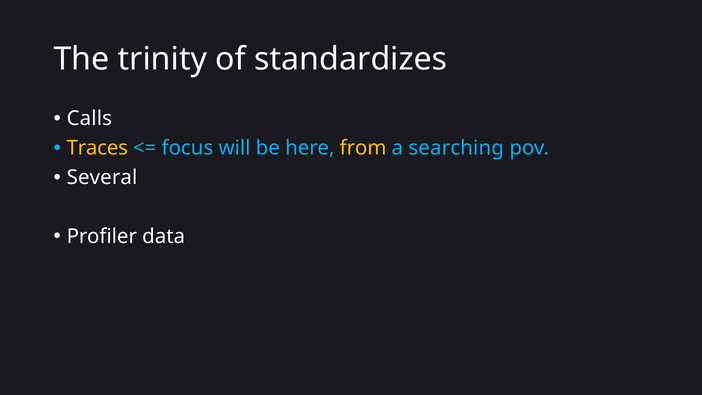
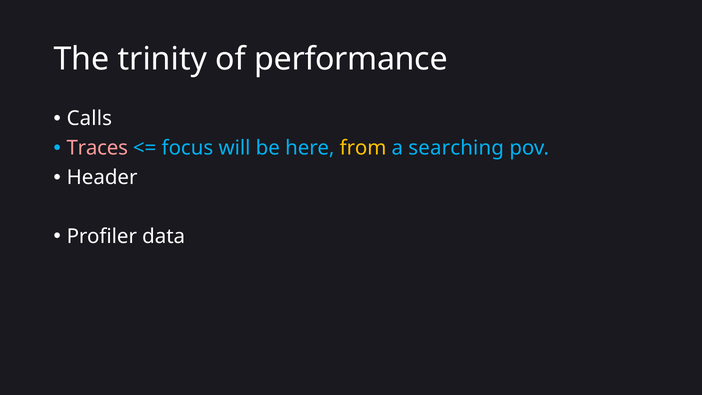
standardizes: standardizes -> performance
Traces colour: yellow -> pink
Several: Several -> Header
